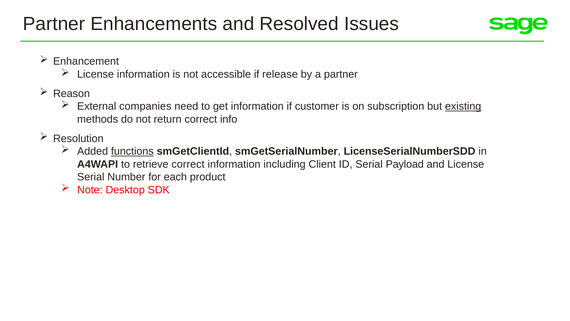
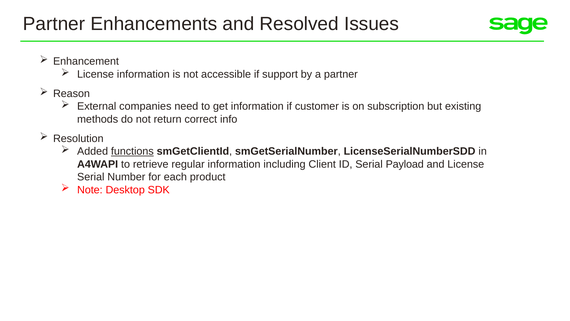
release: release -> support
existing underline: present -> none
retrieve correct: correct -> regular
